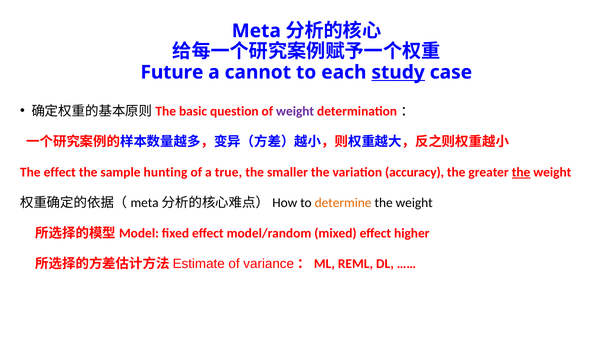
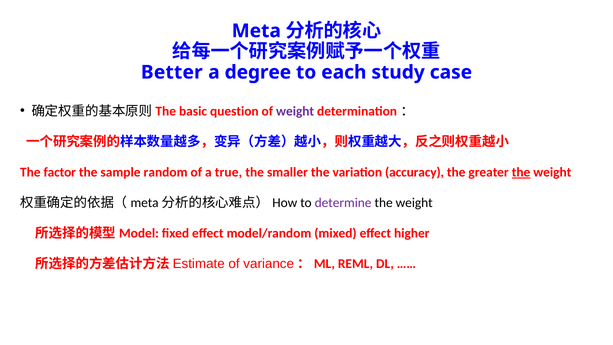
Future: Future -> Better
cannot: cannot -> degree
study underline: present -> none
The effect: effect -> factor
hunting: hunting -> random
determine colour: orange -> purple
